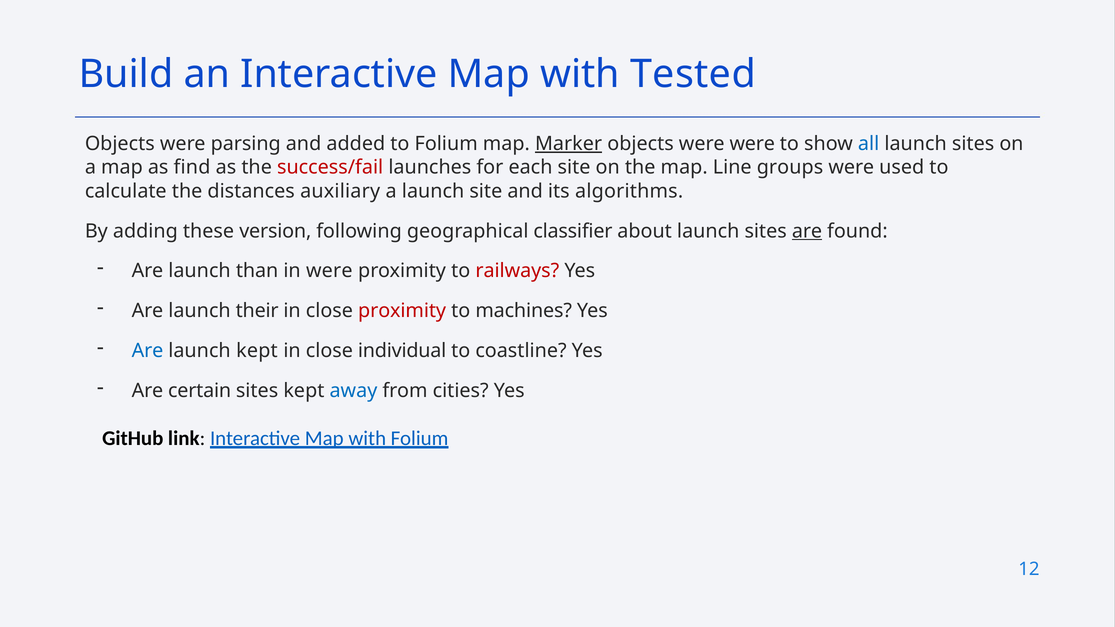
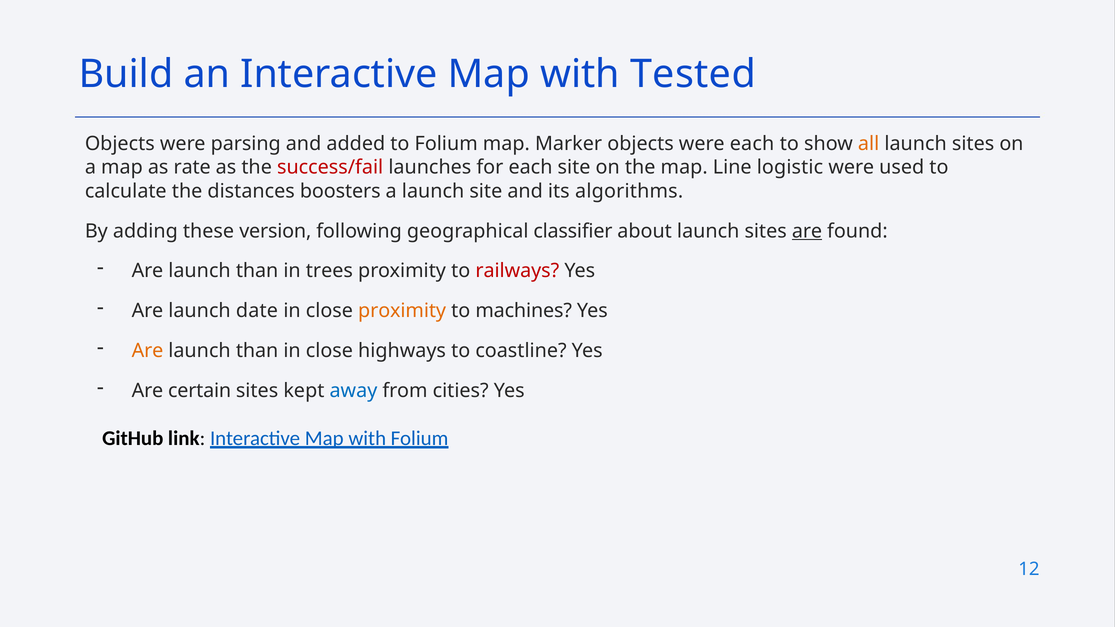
Marker underline: present -> none
were were: were -> each
all colour: blue -> orange
find: find -> rate
groups: groups -> logistic
auxiliary: auxiliary -> boosters
in were: were -> trees
their: their -> date
proximity at (402, 311) colour: red -> orange
Are at (148, 351) colour: blue -> orange
kept at (257, 351): kept -> than
individual: individual -> highways
